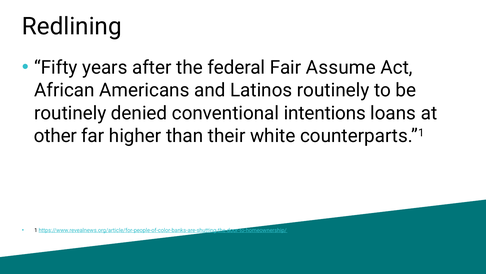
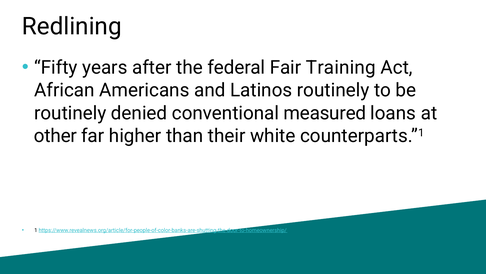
Assume: Assume -> Training
intentions: intentions -> measured
